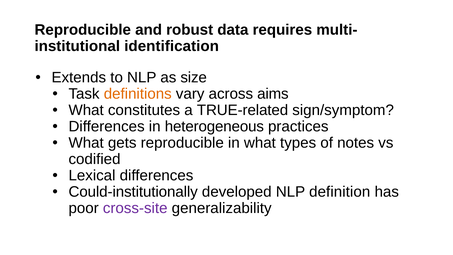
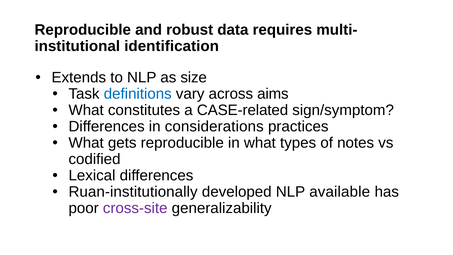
definitions colour: orange -> blue
TRUE-related: TRUE-related -> CASE-related
heterogeneous: heterogeneous -> considerations
Could-institutionally: Could-institutionally -> Ruan-institutionally
definition: definition -> available
